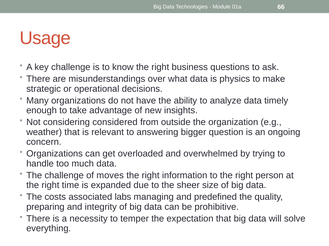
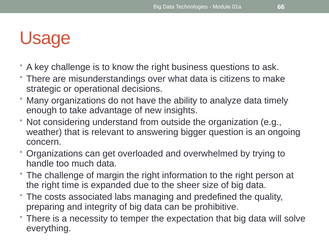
physics: physics -> citizens
considered: considered -> understand
moves: moves -> margin
